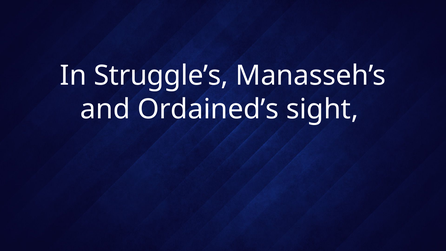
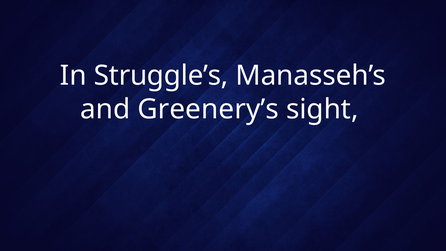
Ordained’s: Ordained’s -> Greenery’s
